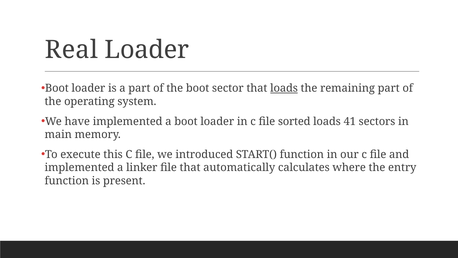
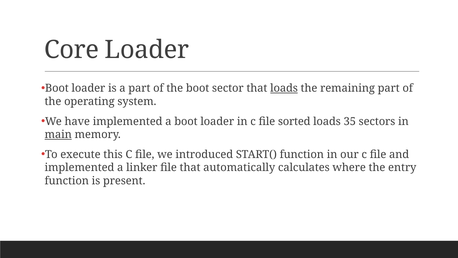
Real: Real -> Core
41: 41 -> 35
main underline: none -> present
